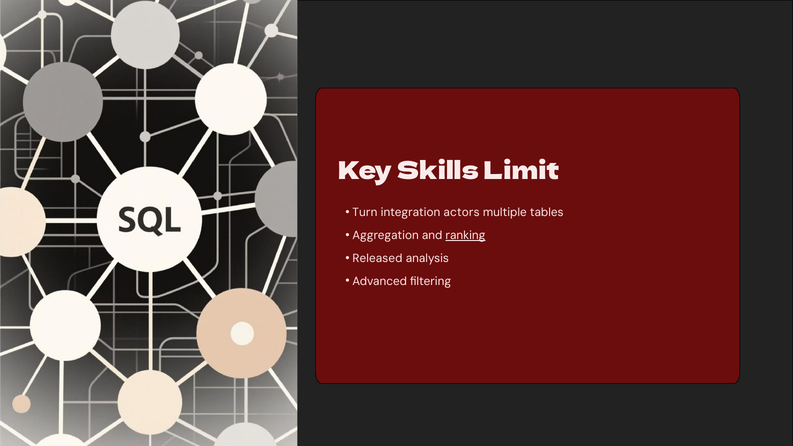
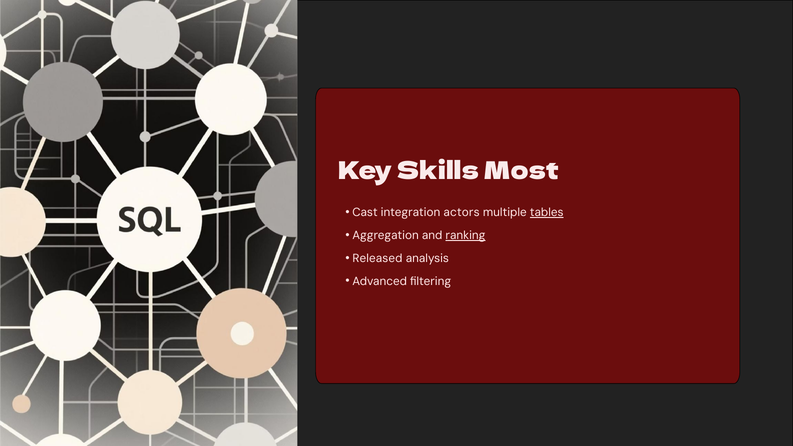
Limit: Limit -> Most
Turn: Turn -> Cast
tables underline: none -> present
